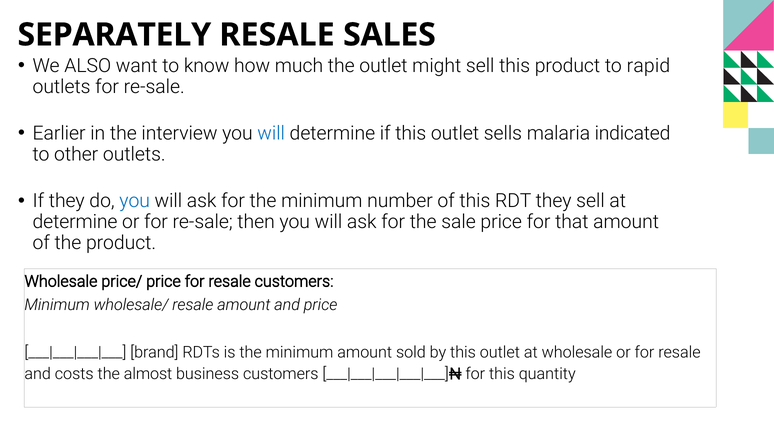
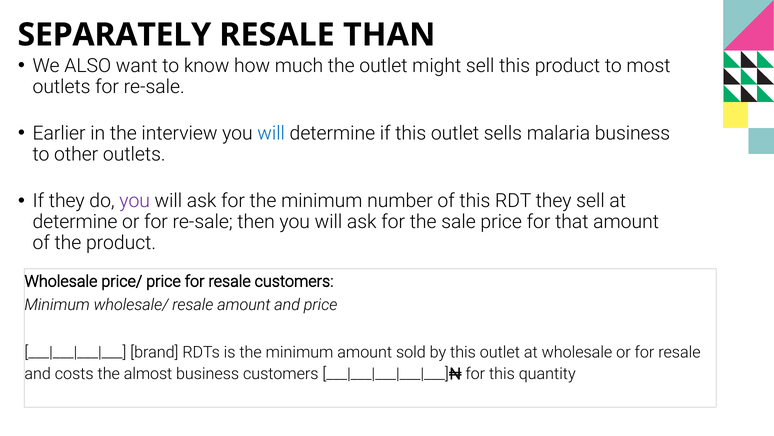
SALES: SALES -> THAN
rapid: rapid -> most
malaria indicated: indicated -> business
you at (135, 201) colour: blue -> purple
